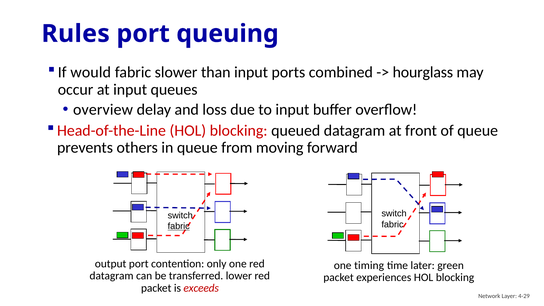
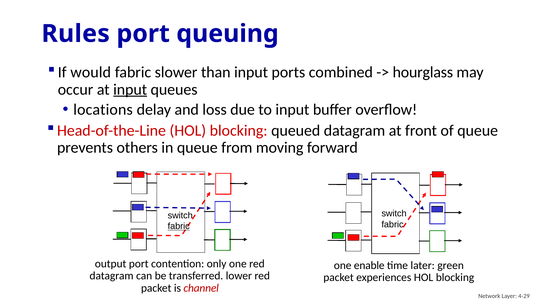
input at (130, 89) underline: none -> present
overview: overview -> locations
timing: timing -> enable
exceeds: exceeds -> channel
